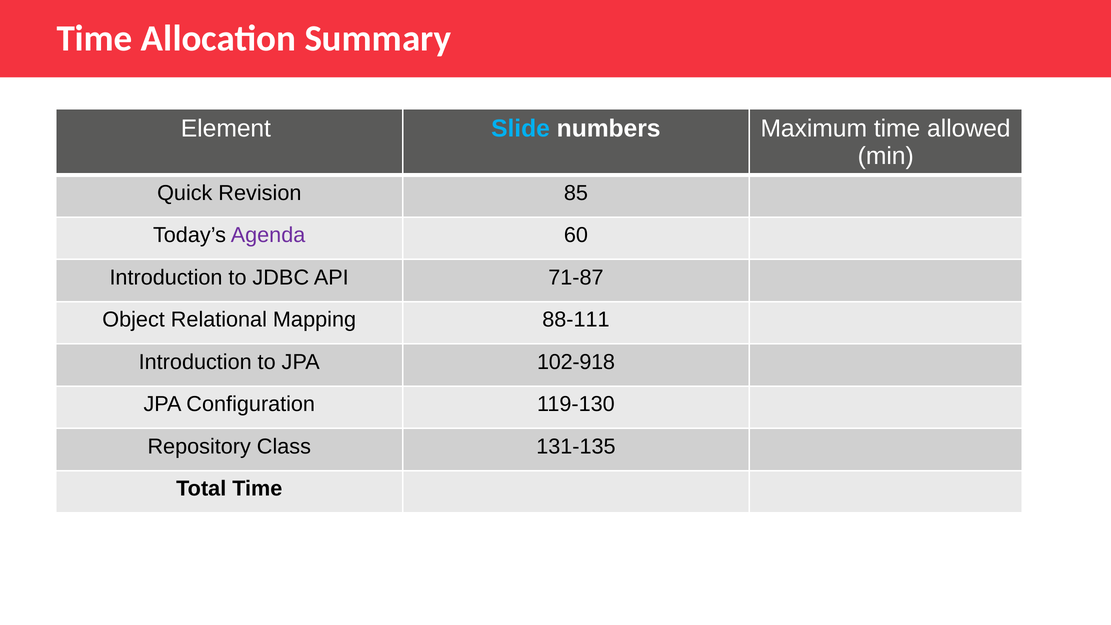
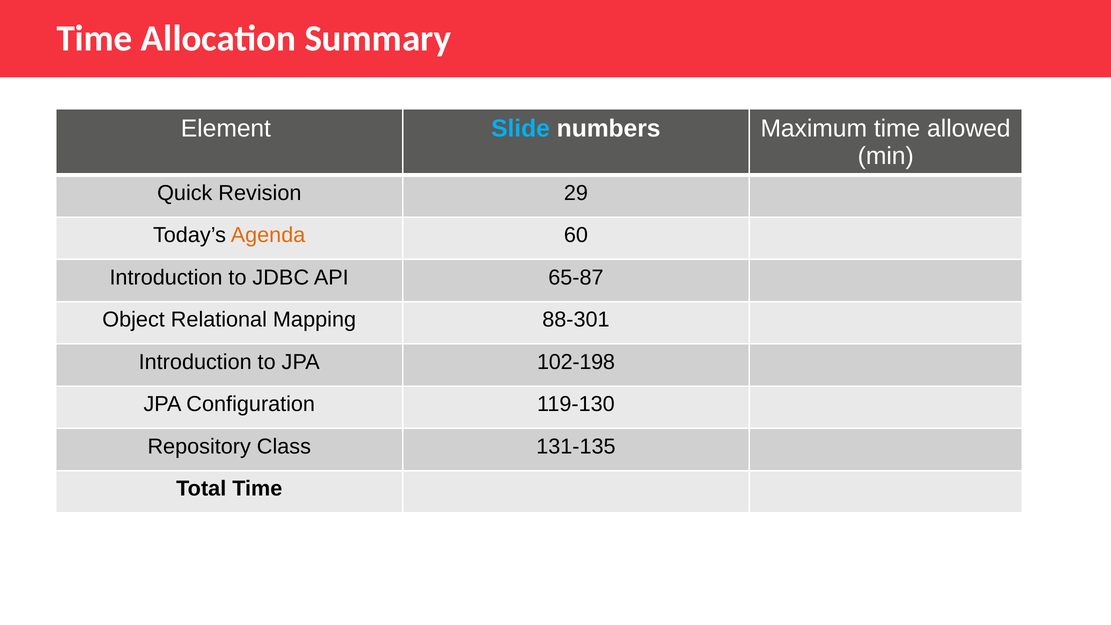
85: 85 -> 29
Agenda colour: purple -> orange
71-87: 71-87 -> 65-87
88-111: 88-111 -> 88-301
102-918: 102-918 -> 102-198
